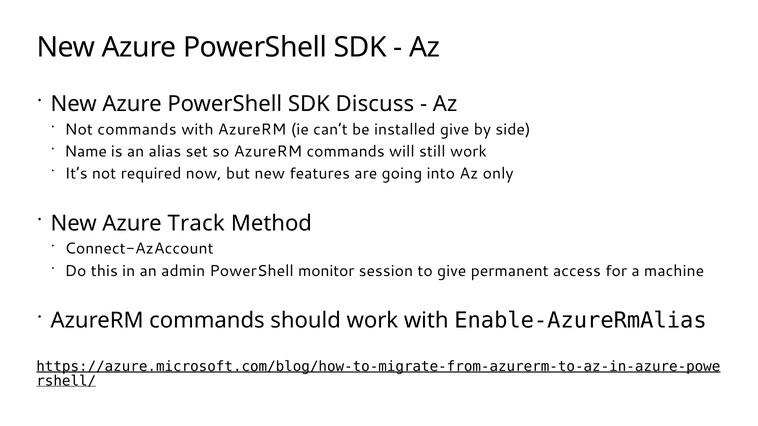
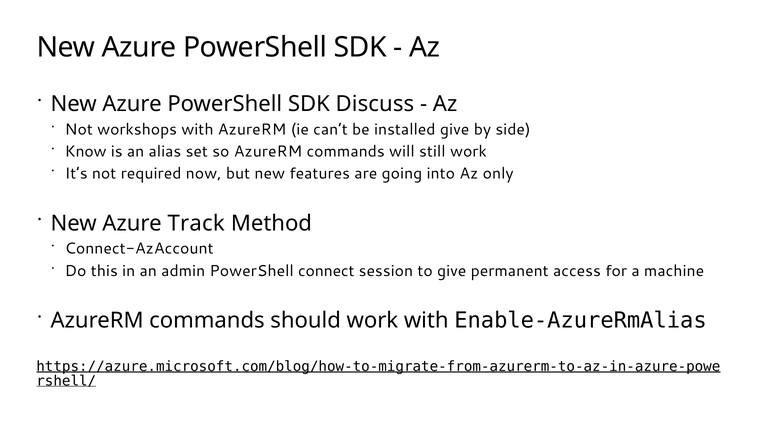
Not commands: commands -> workshops
Name: Name -> Know
monitor: monitor -> connect
